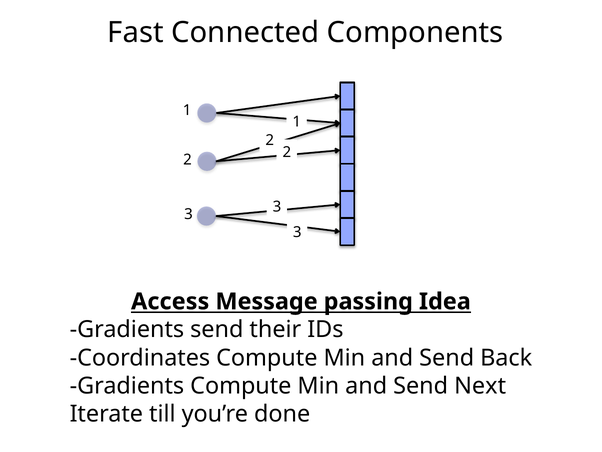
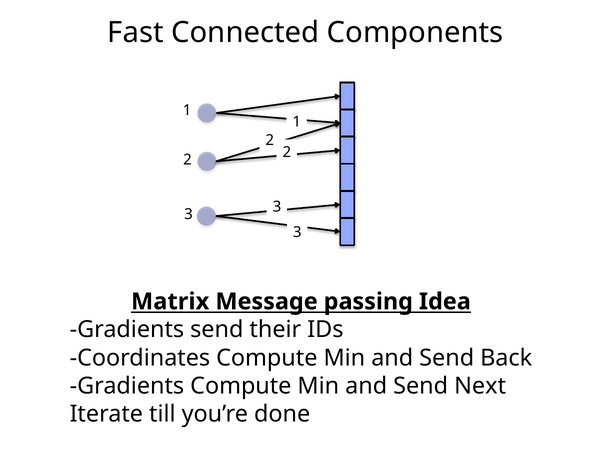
Access: Access -> Matrix
